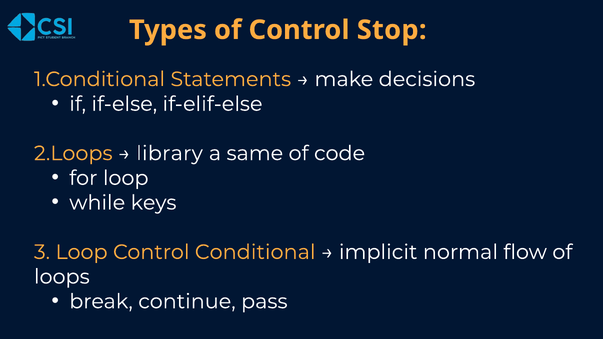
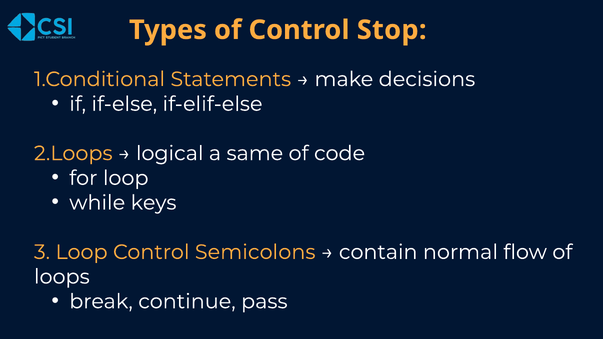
library: library -> logical
Conditional: Conditional -> Semicolons
implicit: implicit -> contain
